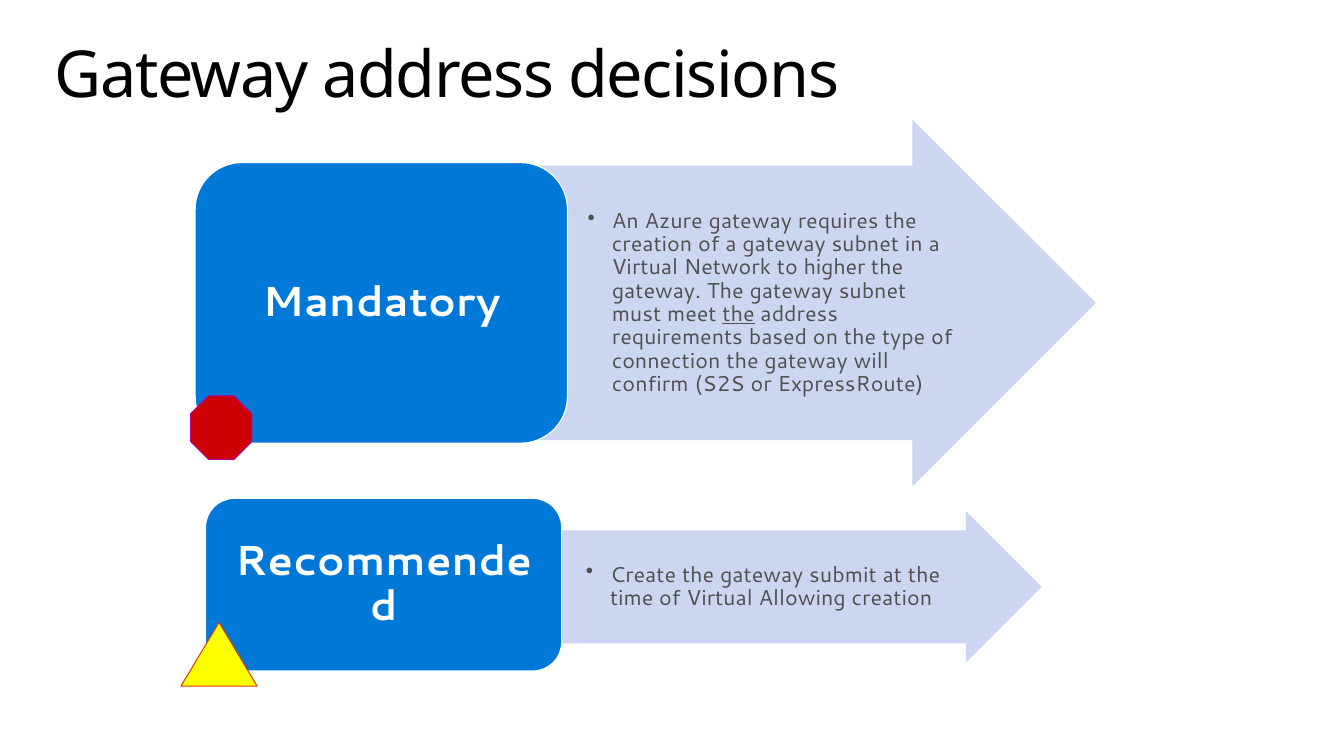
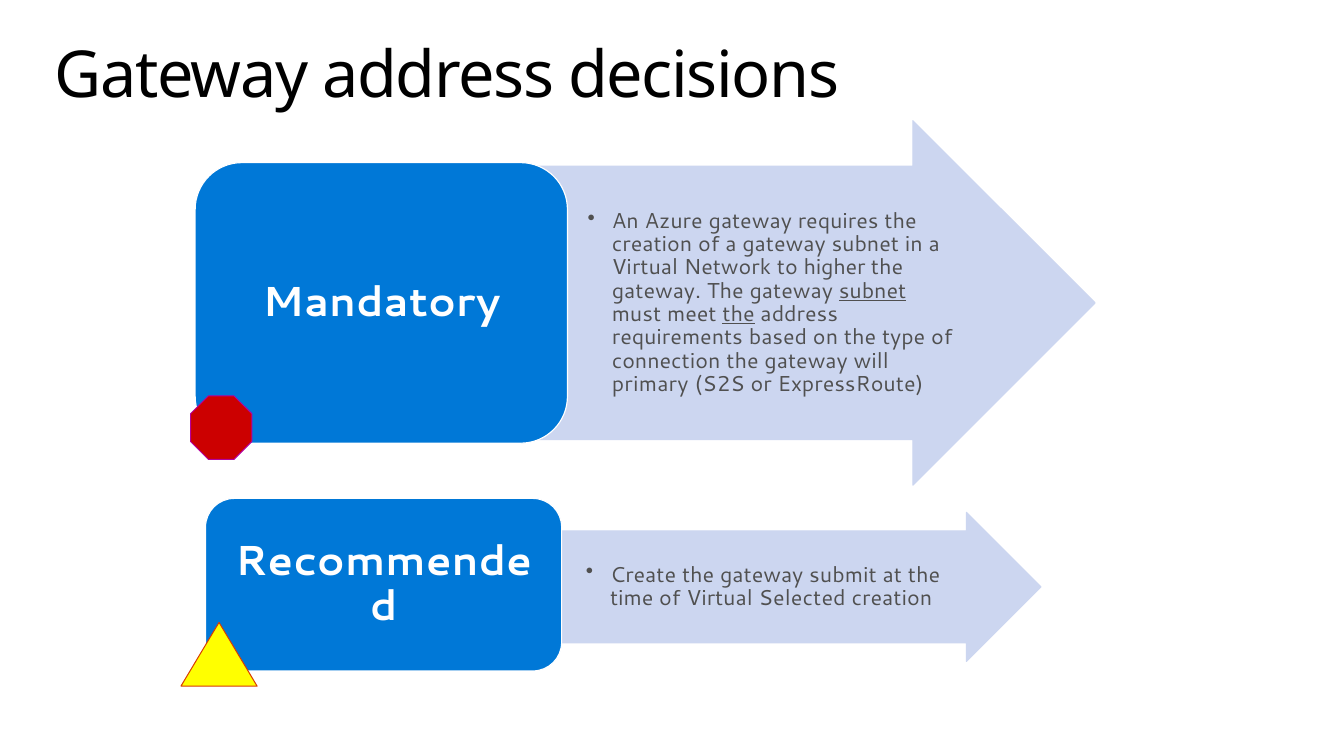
subnet at (873, 291) underline: none -> present
confirm: confirm -> primary
Allowing: Allowing -> Selected
